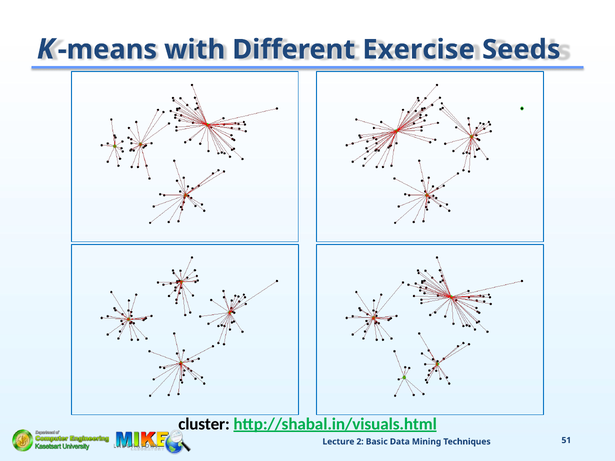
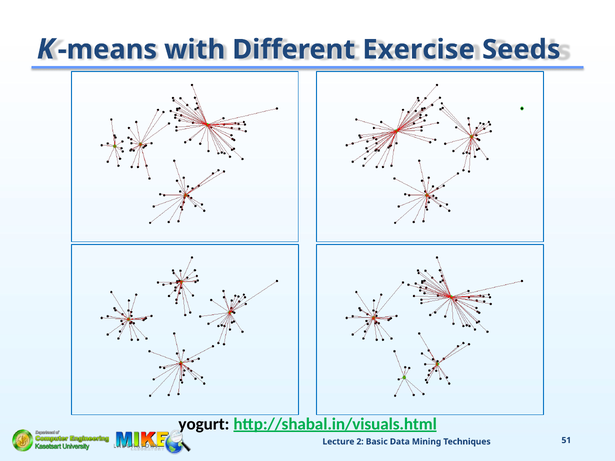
cluster: cluster -> yogurt
